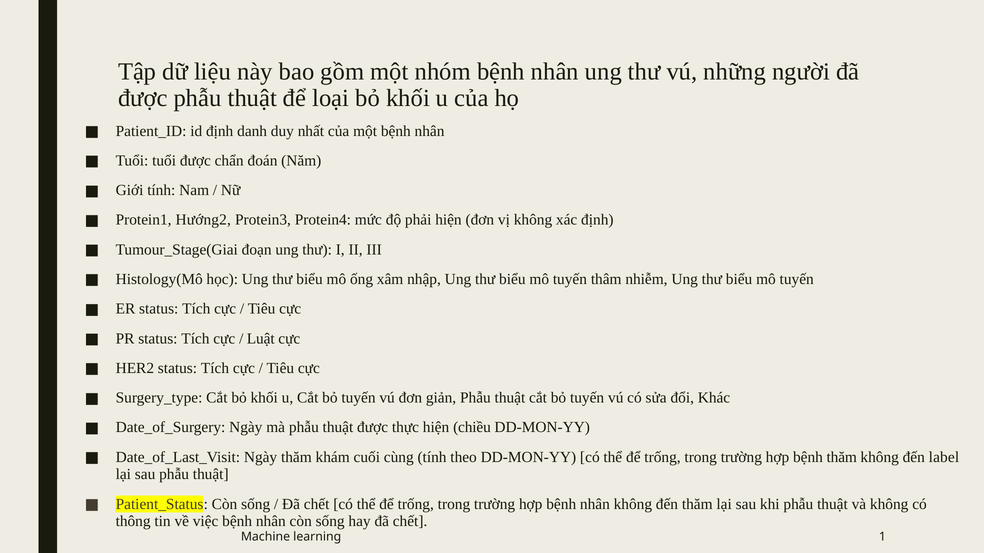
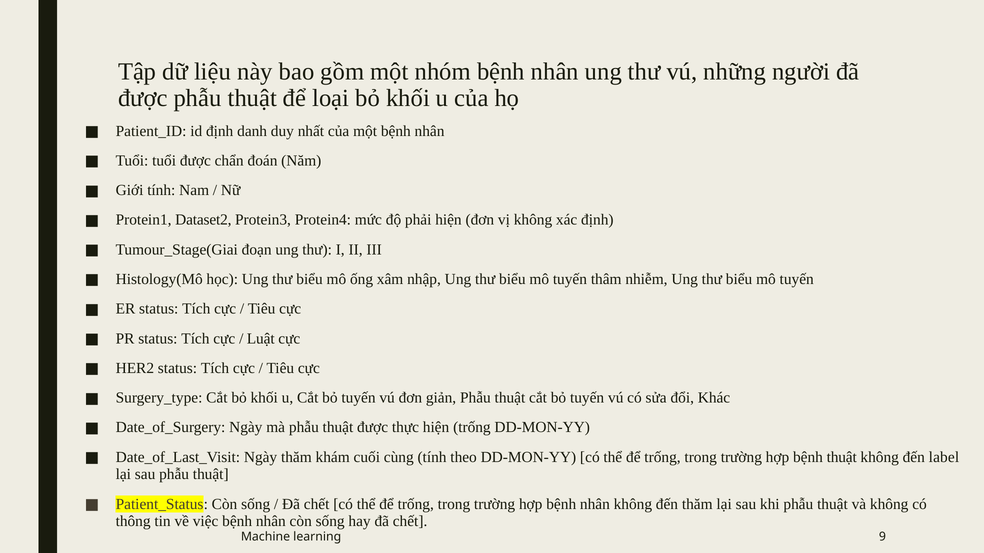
Hướng2: Hướng2 -> Dataset2
hiện chiều: chiều -> trống
bệnh thăm: thăm -> thuật
1: 1 -> 9
